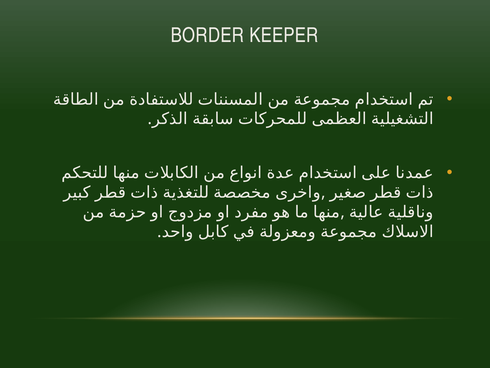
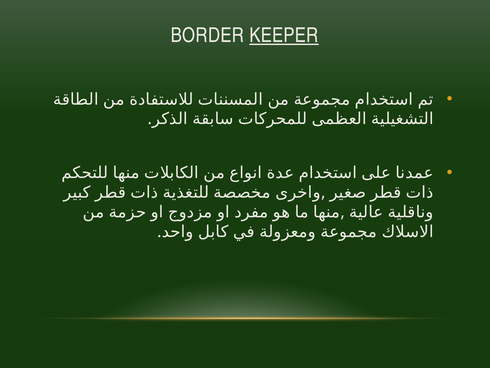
KEEPER underline: none -> present
